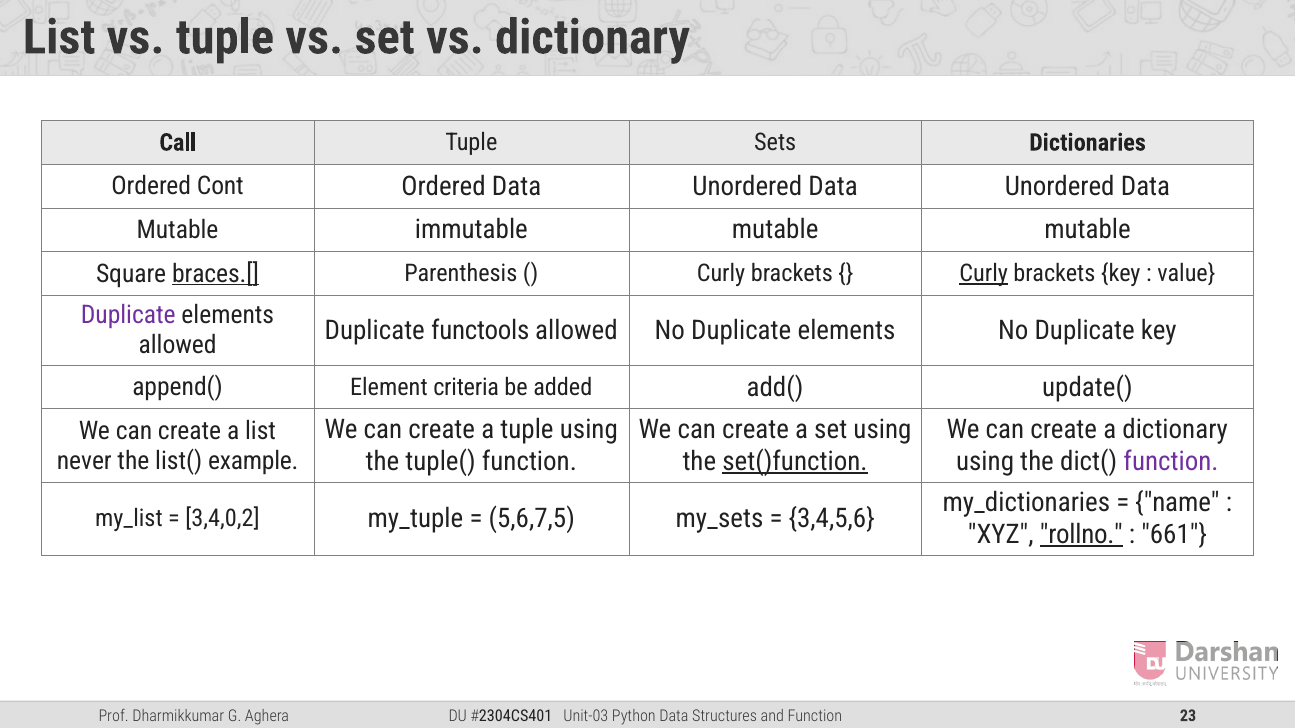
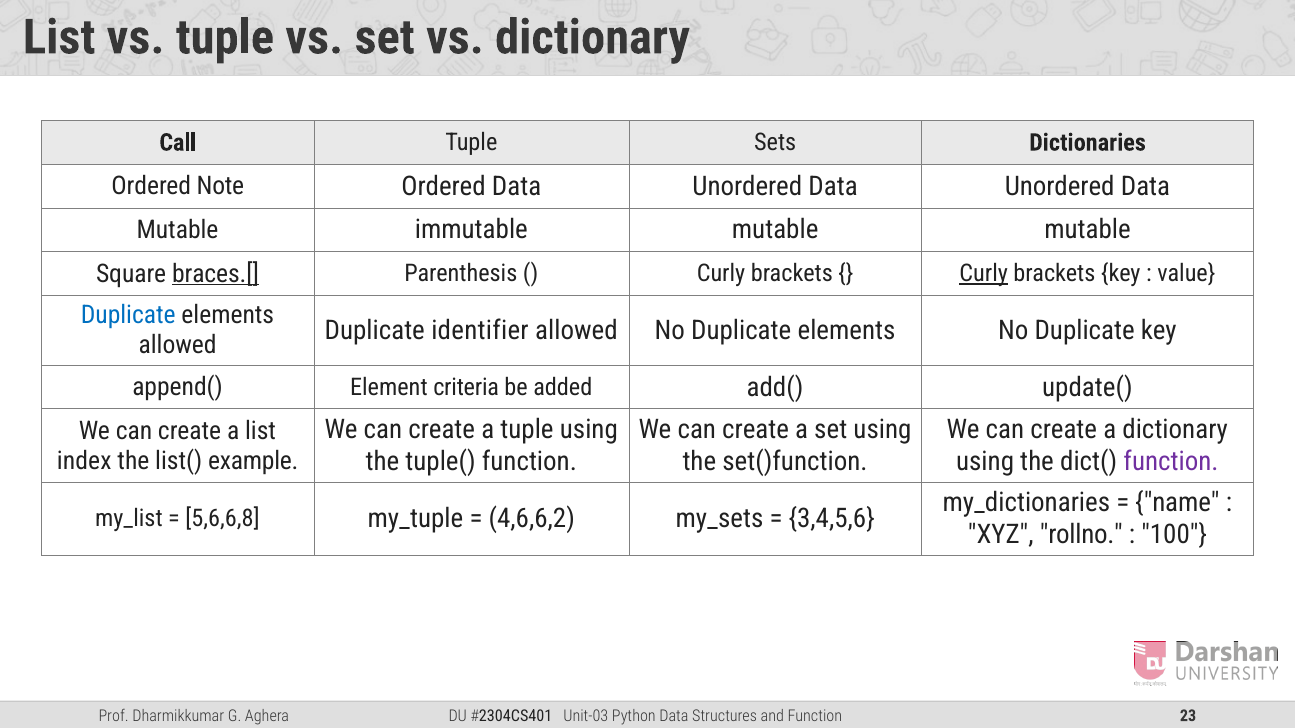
Cont: Cont -> Note
Duplicate at (128, 316) colour: purple -> blue
functools: functools -> identifier
never: never -> index
set()function underline: present -> none
3,4,0,2: 3,4,0,2 -> 5,6,6,8
5,6,7,5: 5,6,7,5 -> 4,6,6,2
rollno underline: present -> none
661: 661 -> 100
